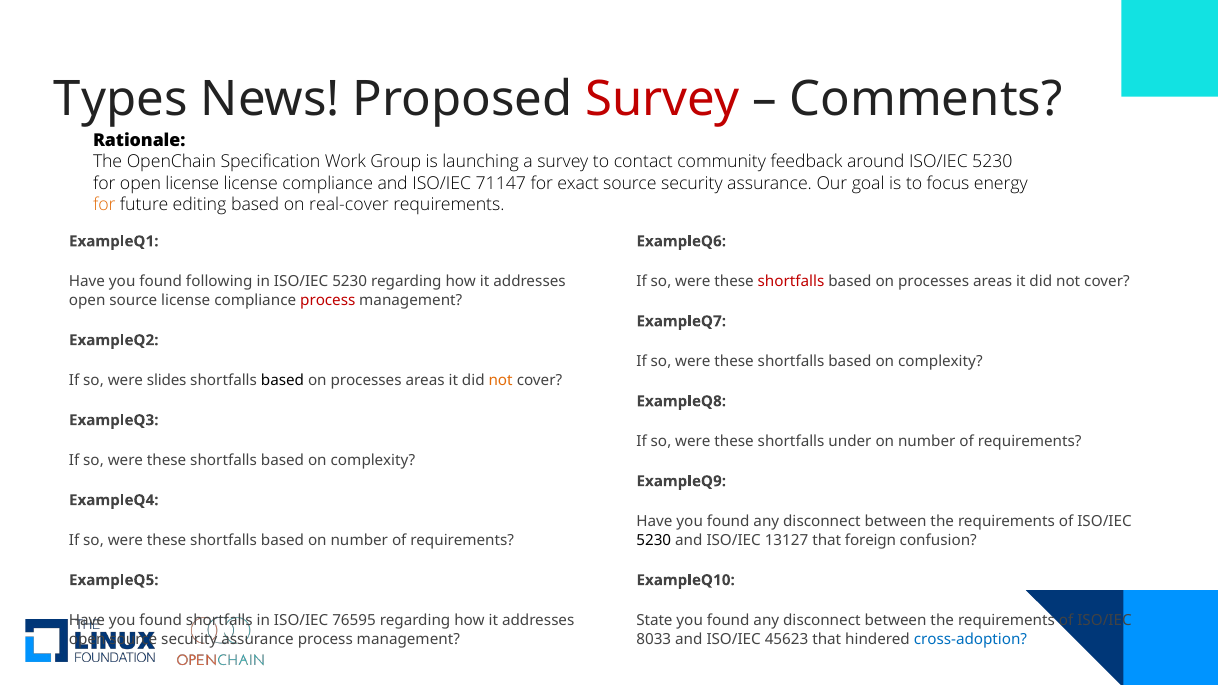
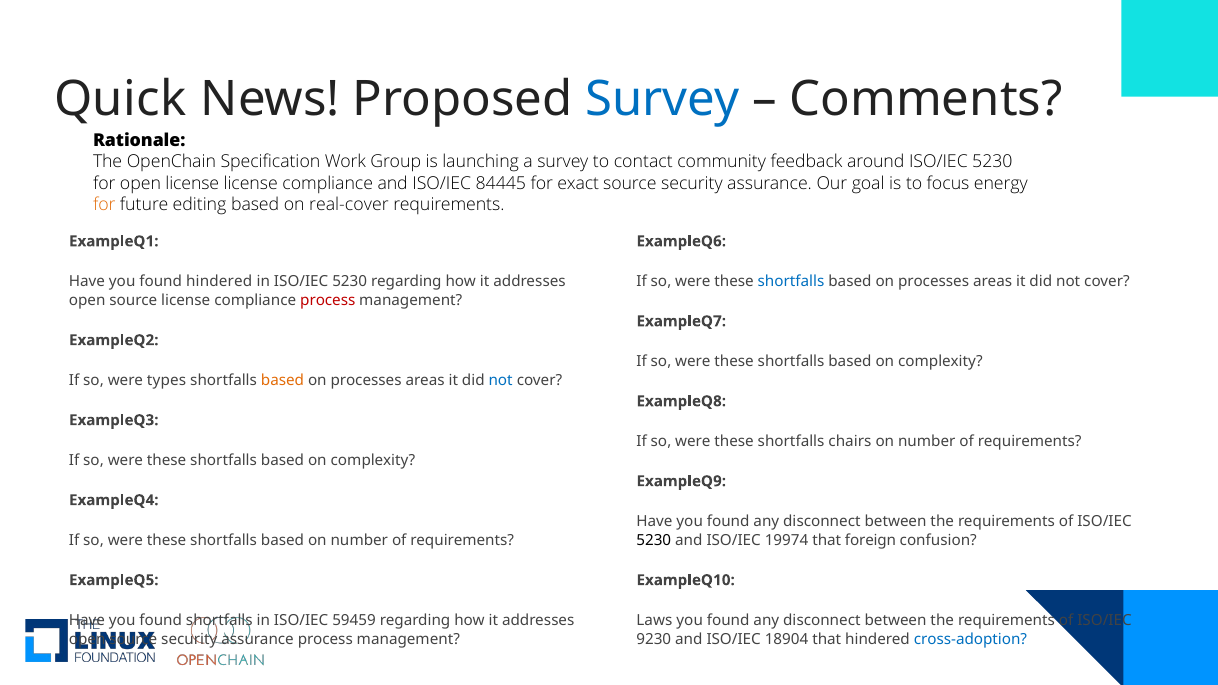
Types: Types -> Quick
Survey at (663, 100) colour: red -> blue
71147: 71147 -> 84445
found following: following -> hindered
shortfalls at (791, 281) colour: red -> blue
slides: slides -> types
based at (283, 380) colour: black -> orange
not at (501, 380) colour: orange -> blue
under: under -> chairs
13127: 13127 -> 19974
76595: 76595 -> 59459
State: State -> Laws
8033: 8033 -> 9230
45623: 45623 -> 18904
